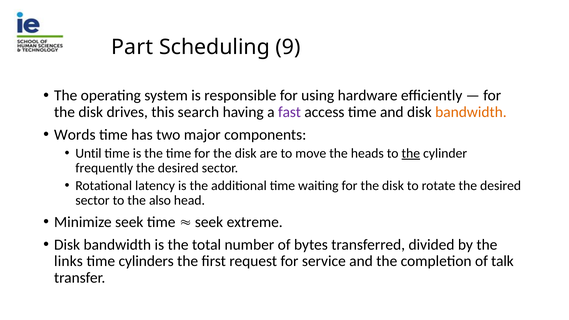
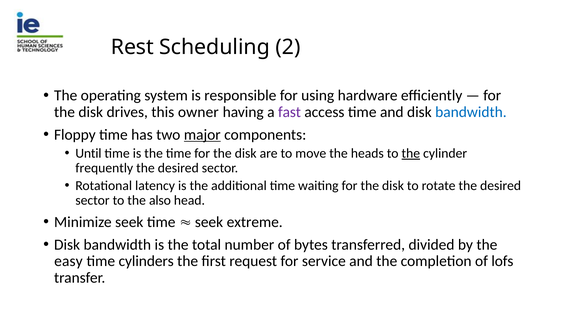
Part: Part -> Rest
9: 9 -> 2
search: search -> owner
bandwidth at (471, 112) colour: orange -> blue
Words: Words -> Floppy
major underline: none -> present
links: links -> easy
talk: talk -> lofs
